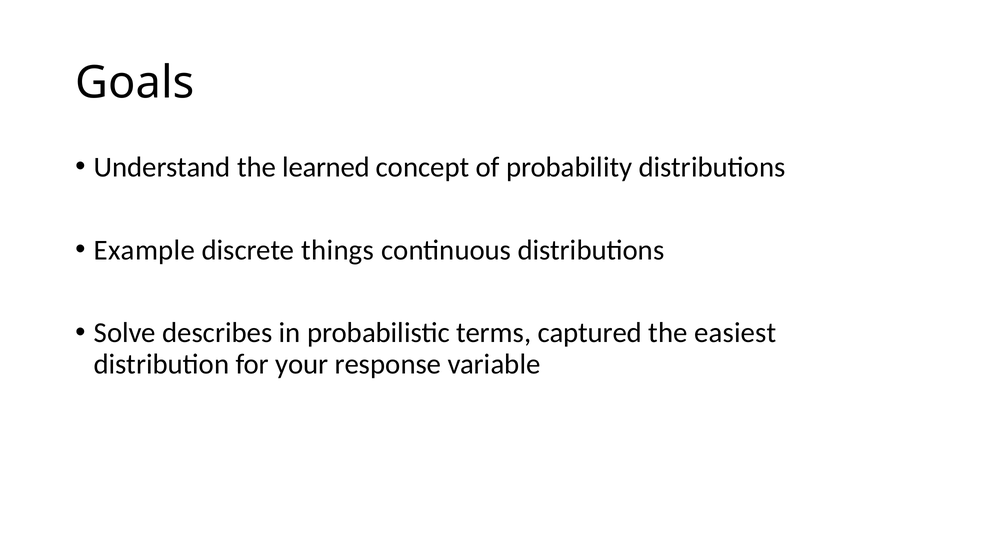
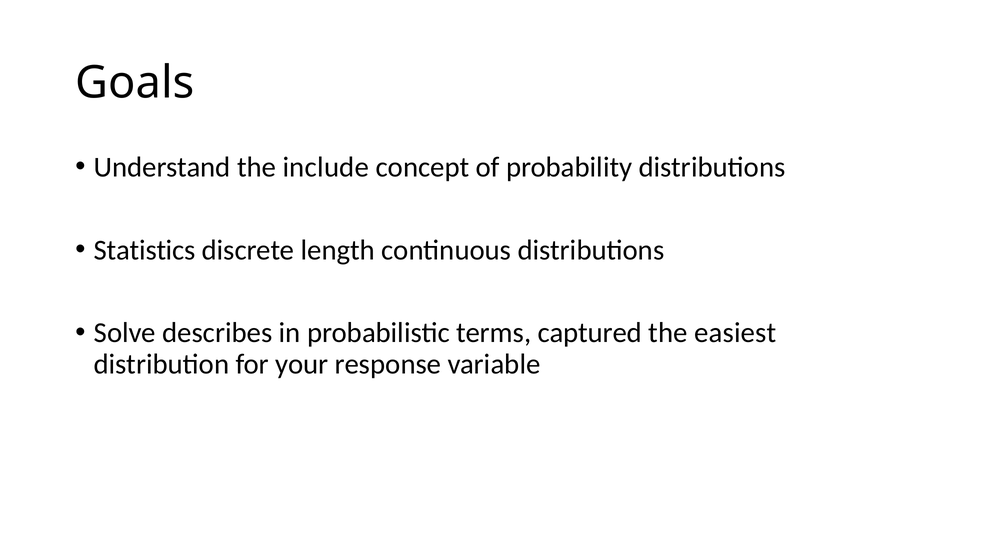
learned: learned -> include
Example: Example -> Statistics
things: things -> length
